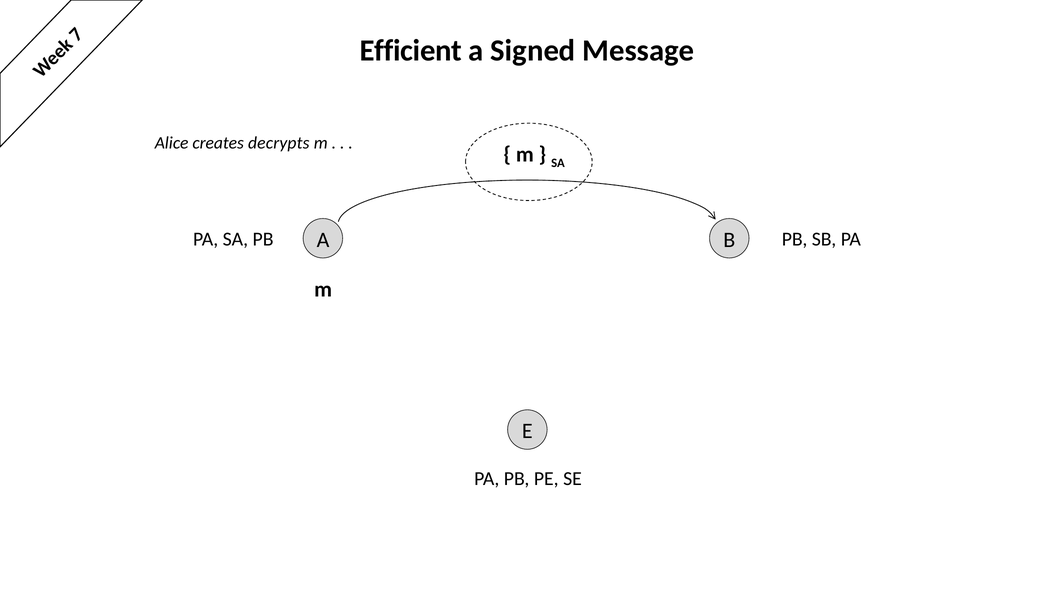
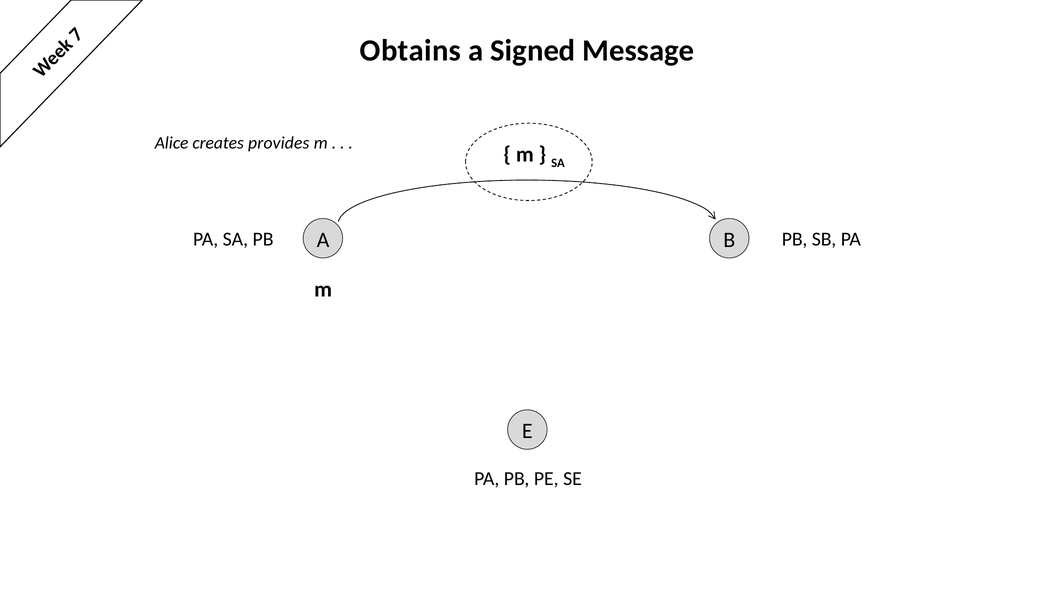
Efficient: Efficient -> Obtains
decrypts: decrypts -> provides
